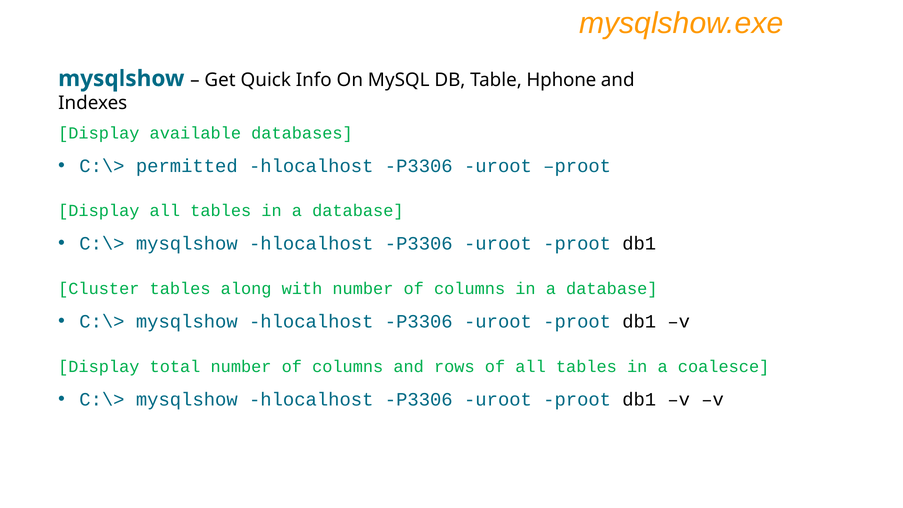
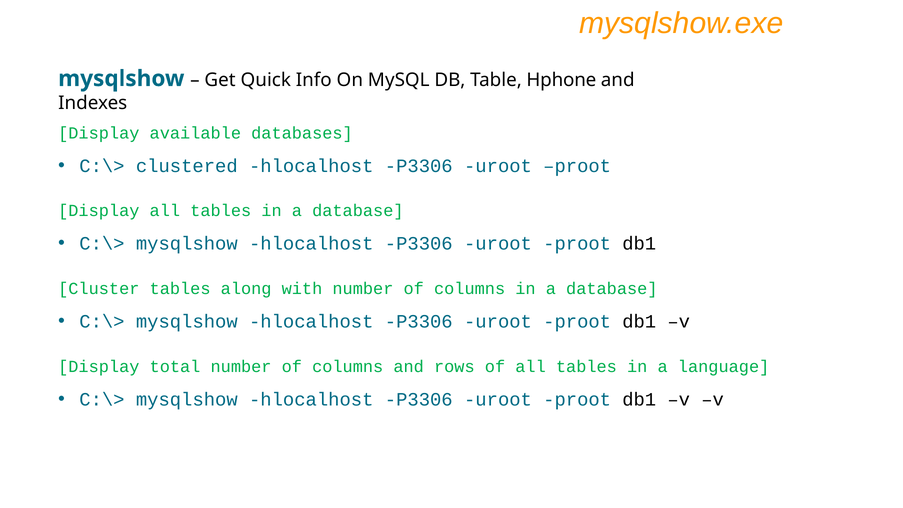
permitted: permitted -> clustered
coalesce: coalesce -> language
